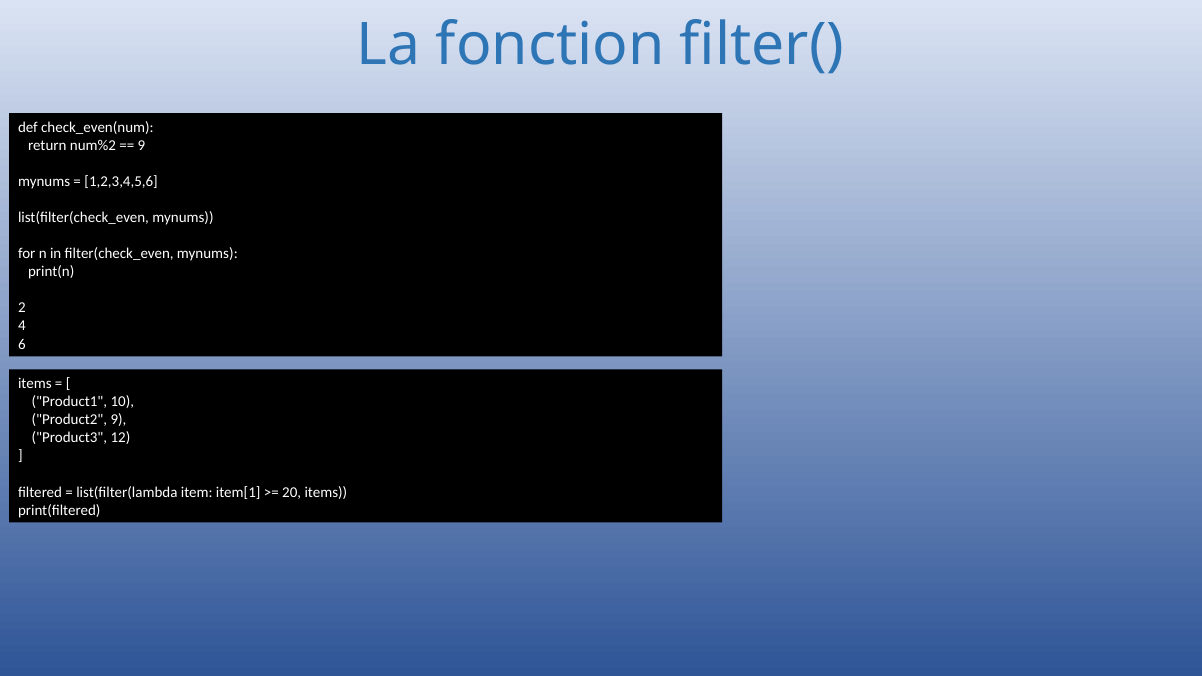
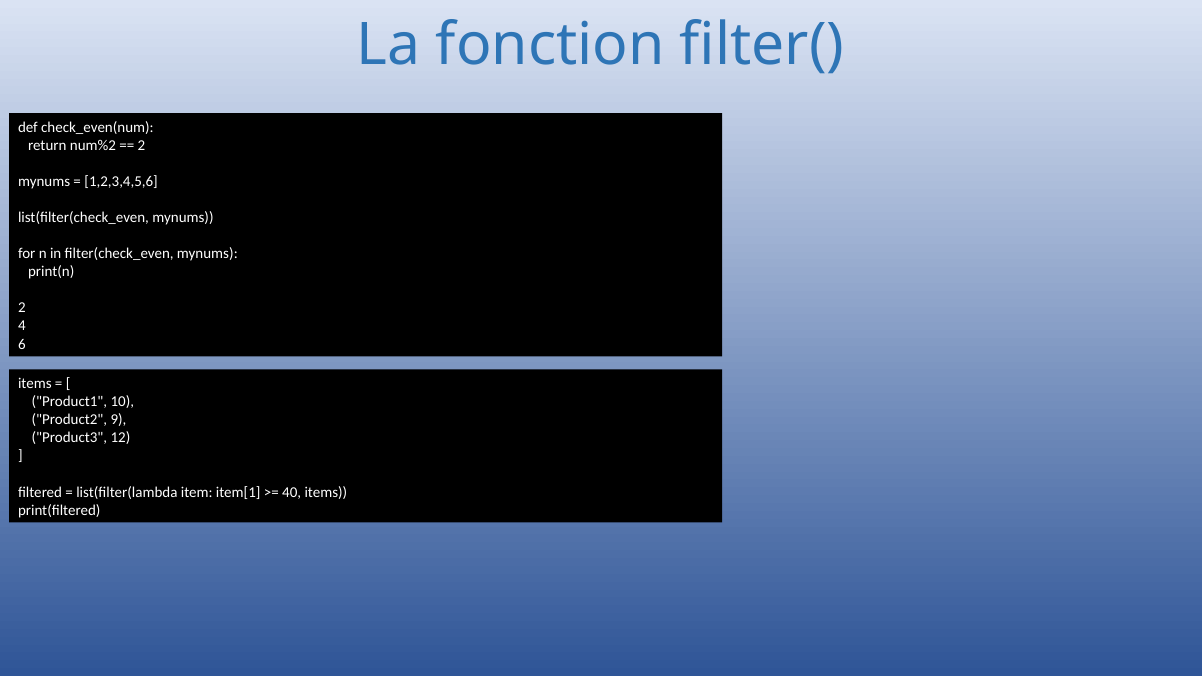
9 at (141, 146): 9 -> 2
20: 20 -> 40
